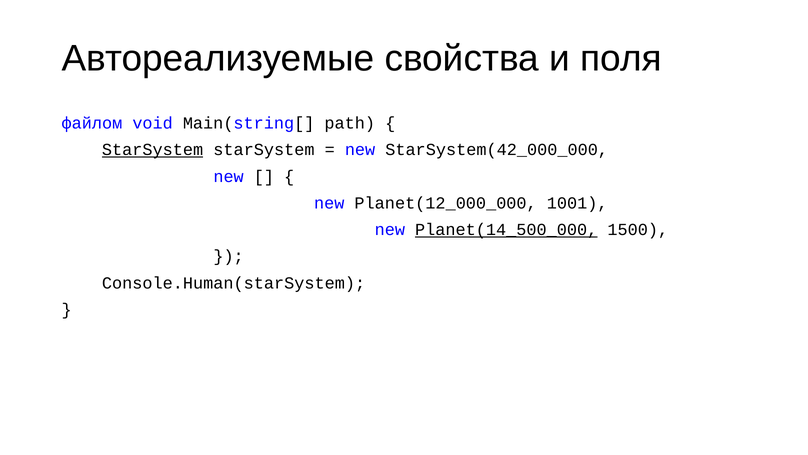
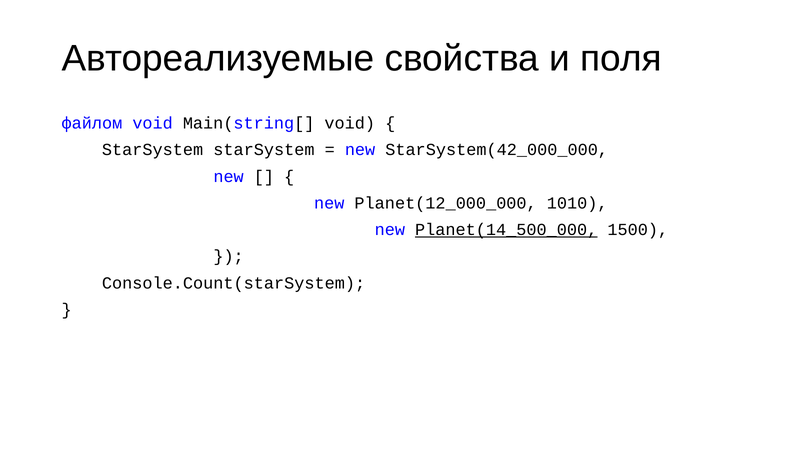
Main(string[ path: path -> void
StarSystem at (153, 150) underline: present -> none
1001: 1001 -> 1010
Console.Human(starSystem: Console.Human(starSystem -> Console.Count(starSystem
